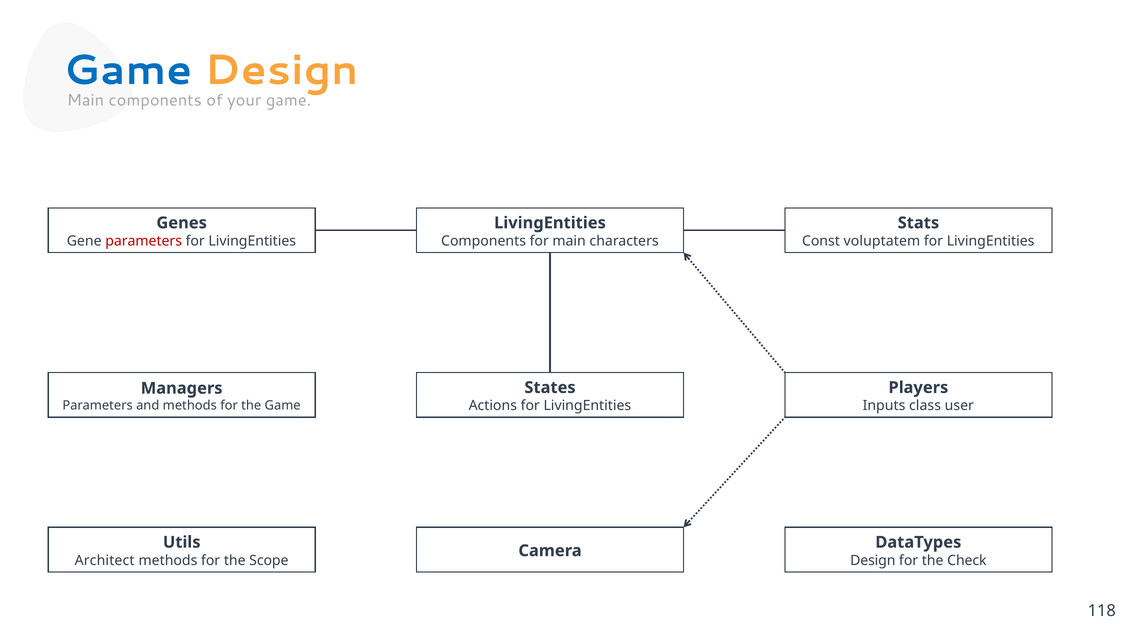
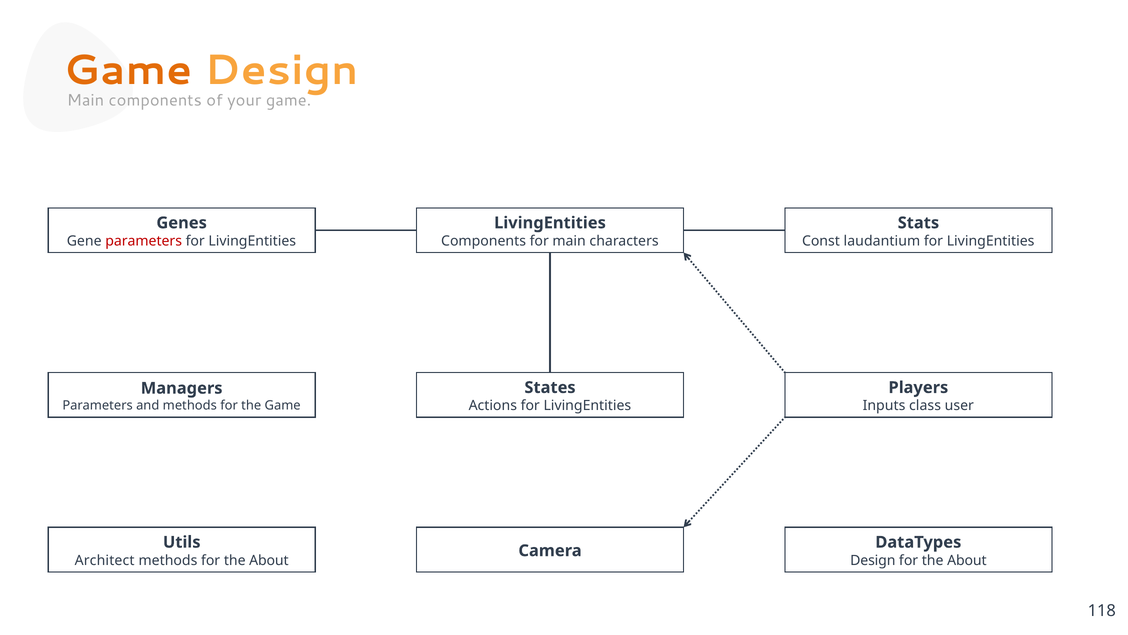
Game at (128, 70) colour: blue -> orange
voluptatem: voluptatem -> laudantium
methods for the Scope: Scope -> About
Check at (967, 560): Check -> About
